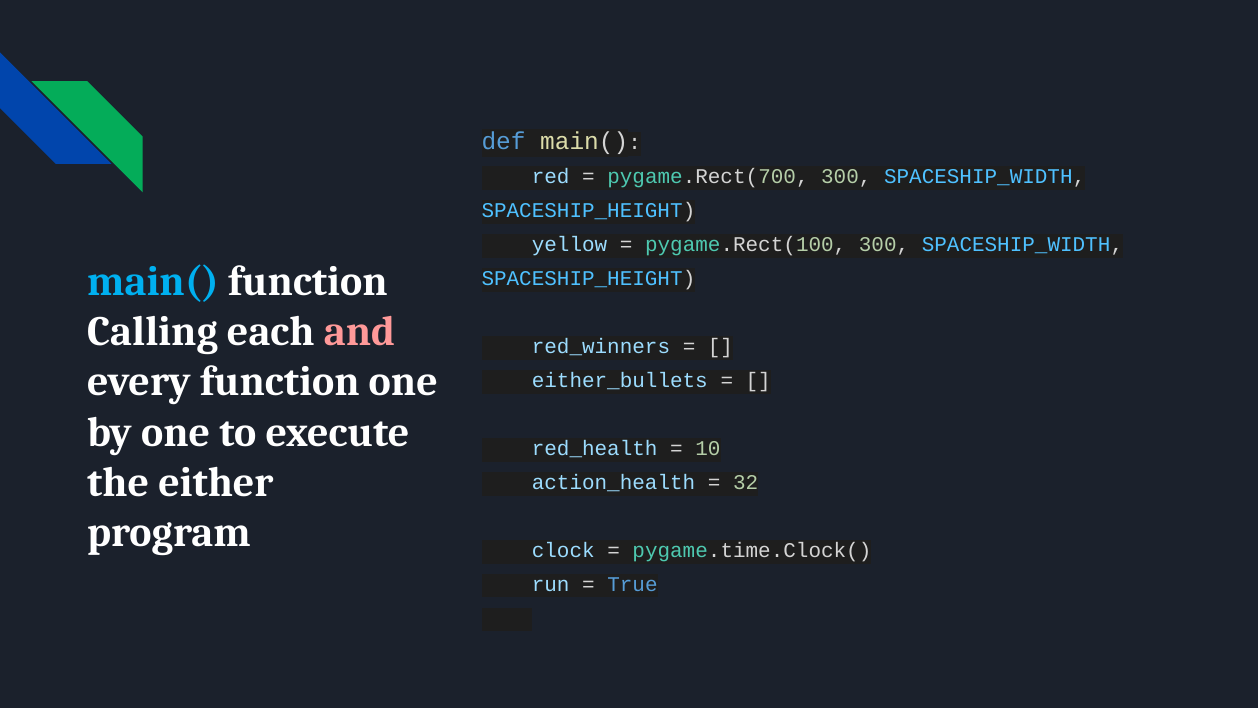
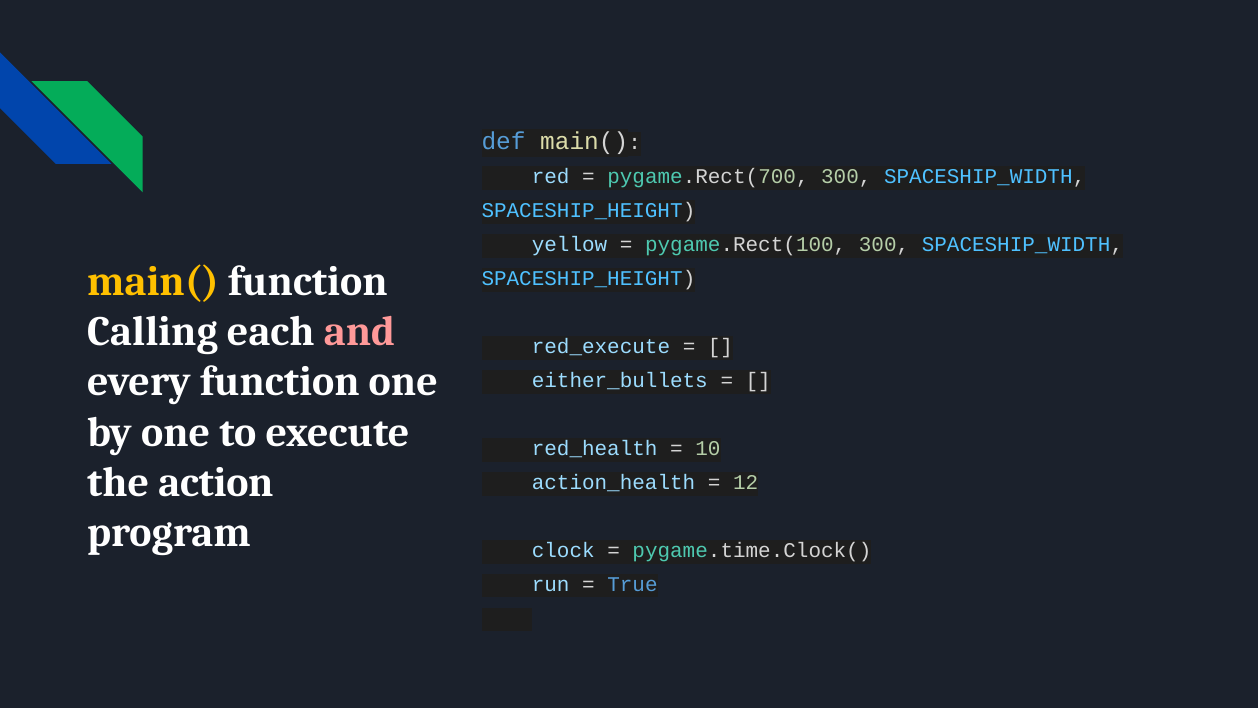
main( at (153, 281) colour: light blue -> yellow
red_winners: red_winners -> red_execute
either: either -> action
32: 32 -> 12
